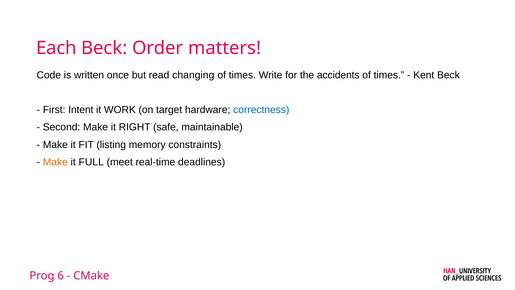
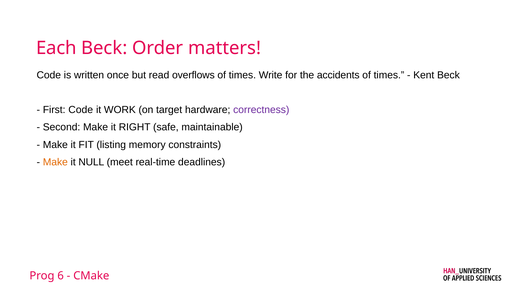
changing: changing -> overflows
First Intent: Intent -> Code
correctness colour: blue -> purple
FULL: FULL -> NULL
